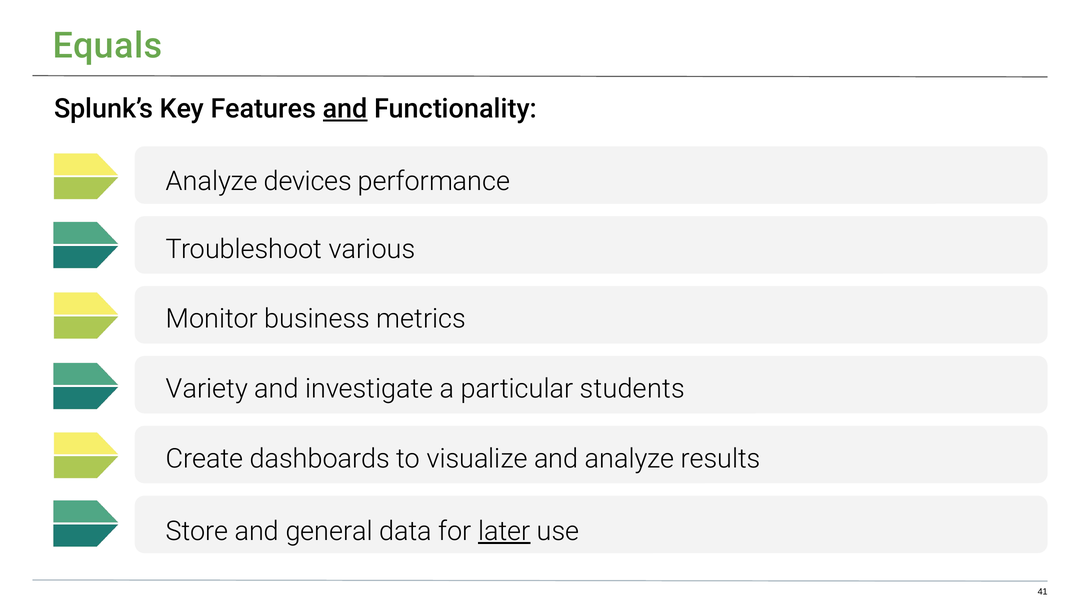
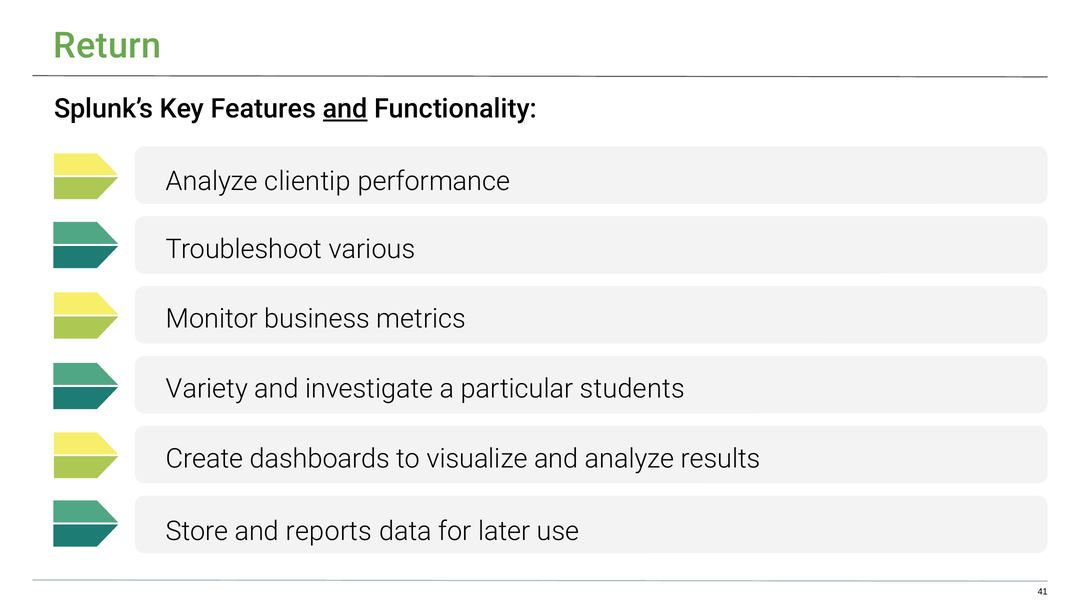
Equals: Equals -> Return
devices: devices -> clientip
general: general -> reports
later underline: present -> none
